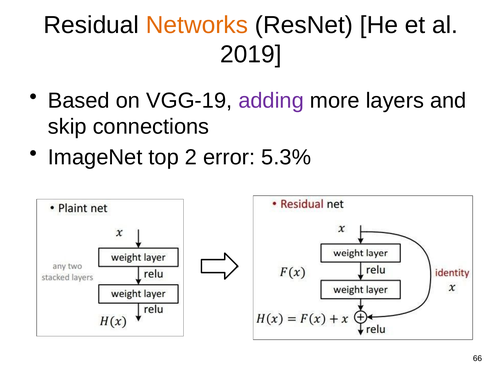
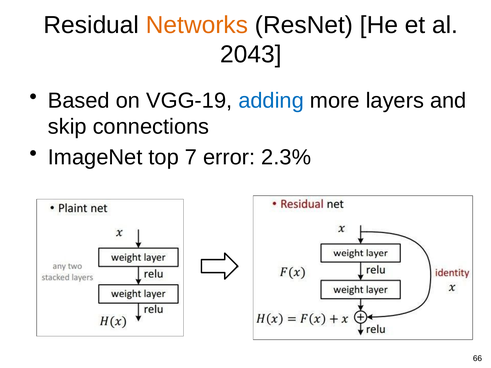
2019: 2019 -> 2043
adding colour: purple -> blue
2: 2 -> 7
5.3%: 5.3% -> 2.3%
